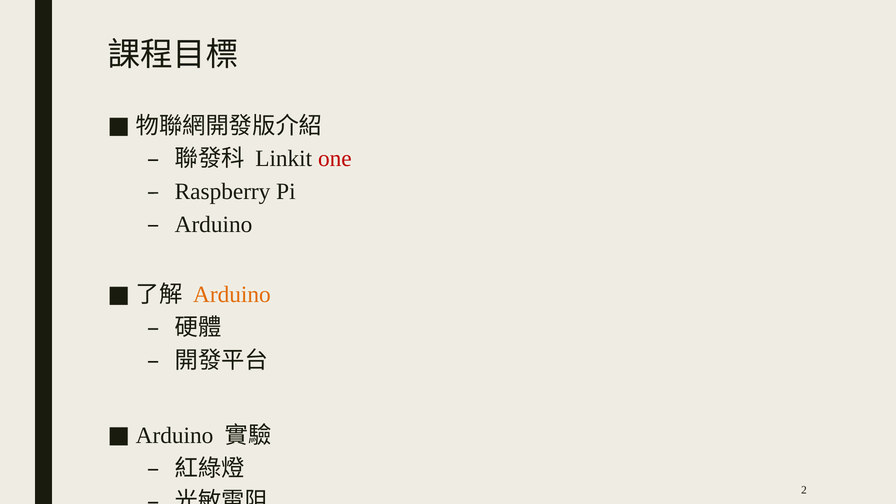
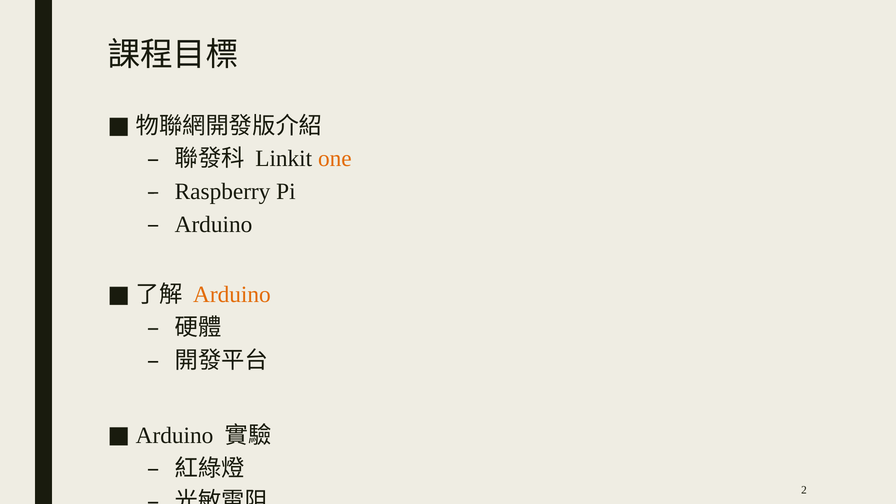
one colour: red -> orange
